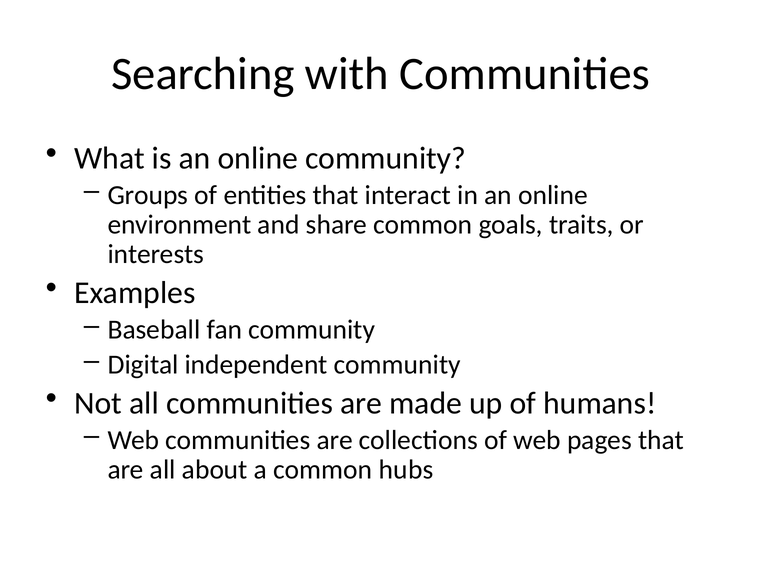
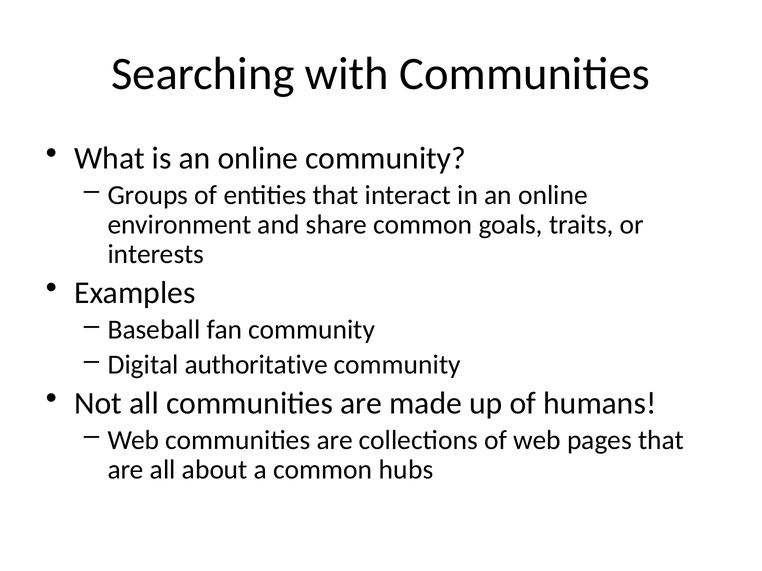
independent: independent -> authoritative
